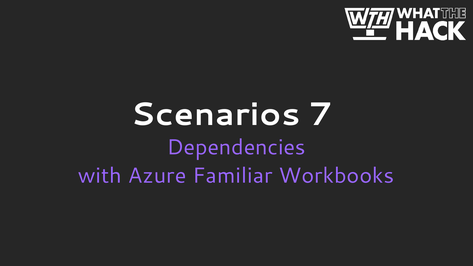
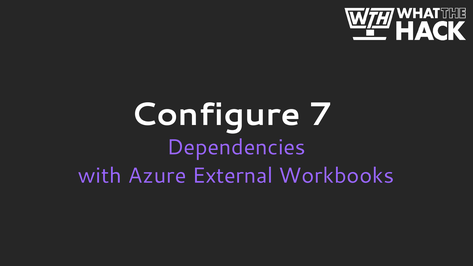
Scenarios: Scenarios -> Configure
Familiar: Familiar -> External
